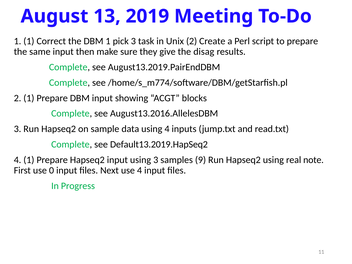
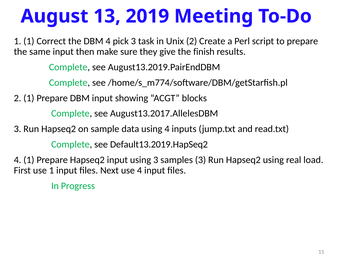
DBM 1: 1 -> 4
disag: disag -> finish
August13.2016.AllelesDBM: August13.2016.AllelesDBM -> August13.2017.AllelesDBM
samples 9: 9 -> 3
note: note -> load
use 0: 0 -> 1
